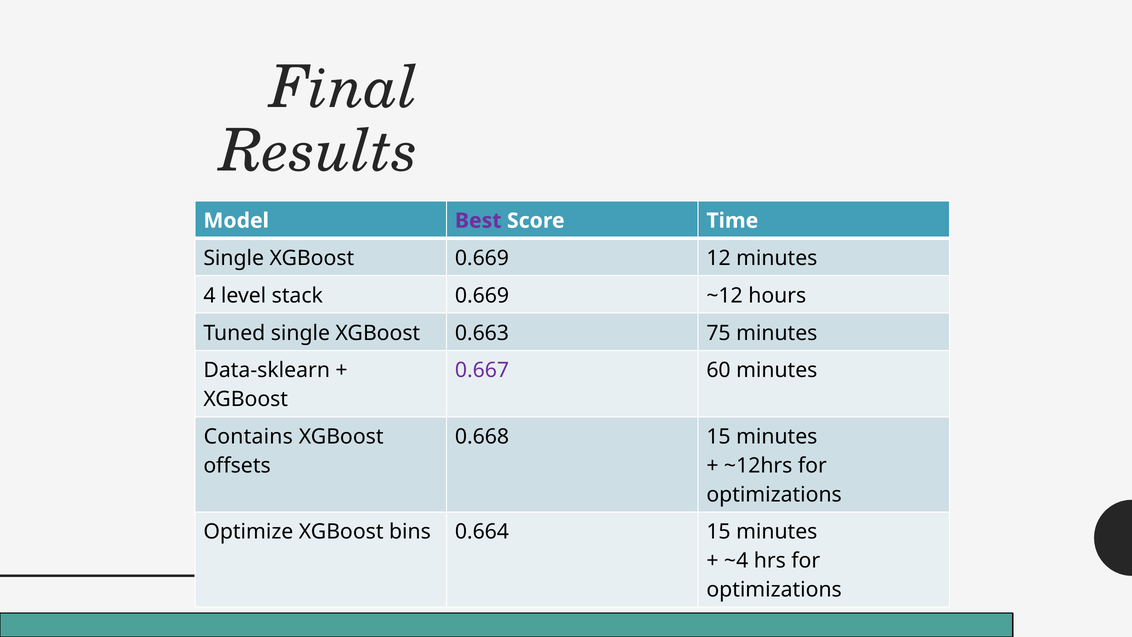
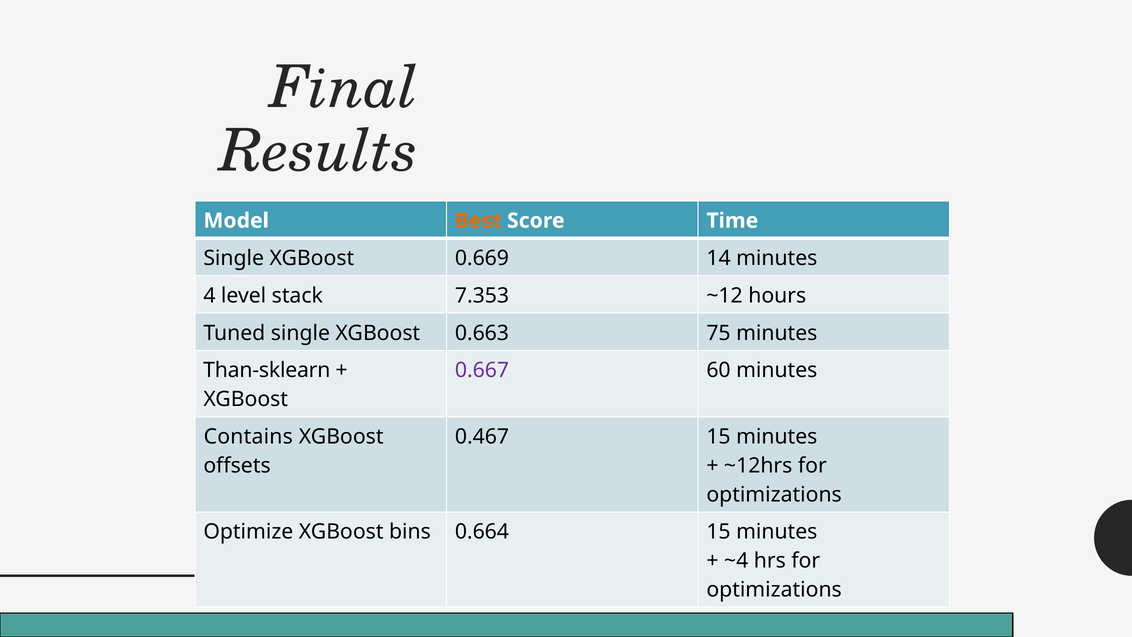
Best colour: purple -> orange
12: 12 -> 14
stack 0.669: 0.669 -> 7.353
Data-sklearn: Data-sklearn -> Than-sklearn
0.668: 0.668 -> 0.467
